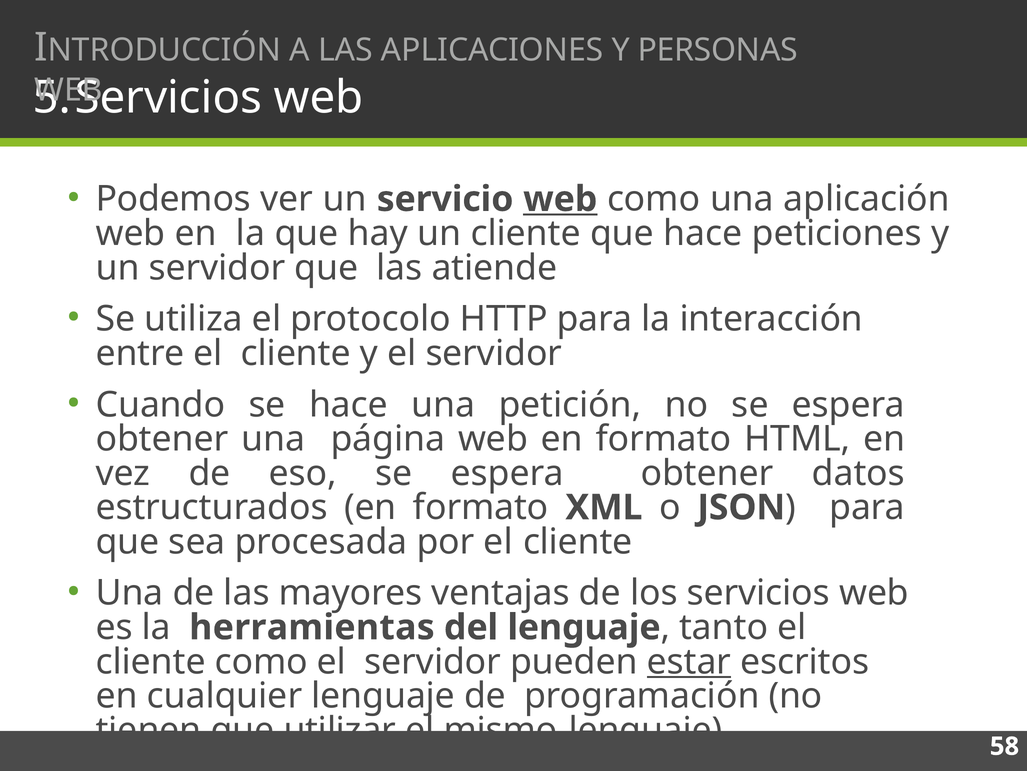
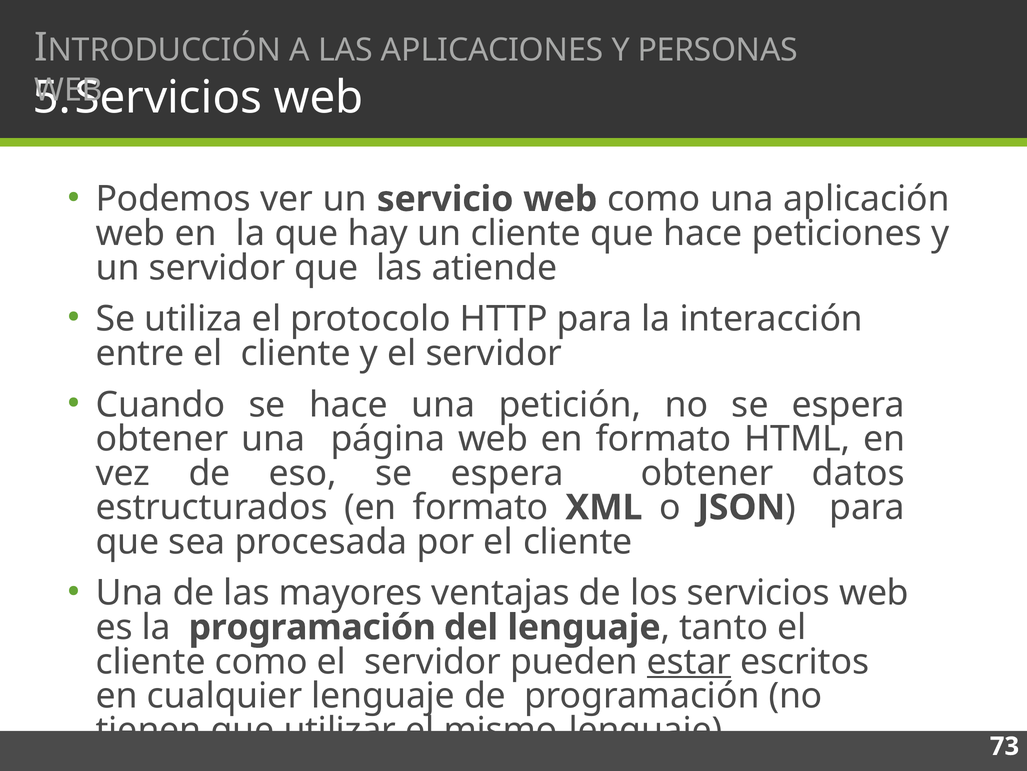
web at (560, 199) underline: present -> none
la herramientas: herramientas -> programación
58: 58 -> 73
